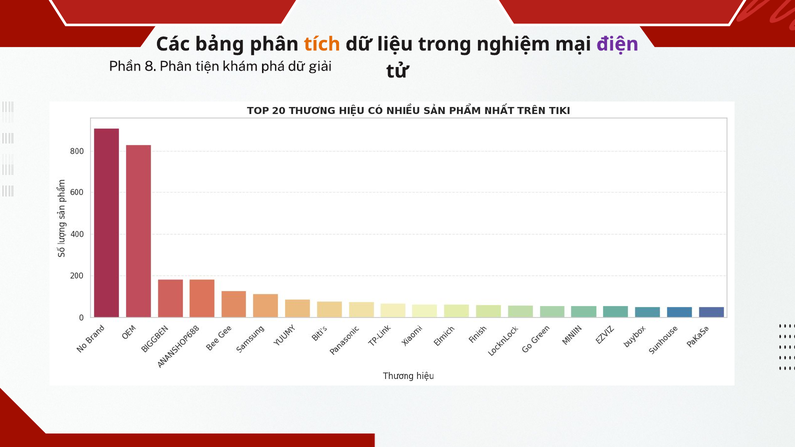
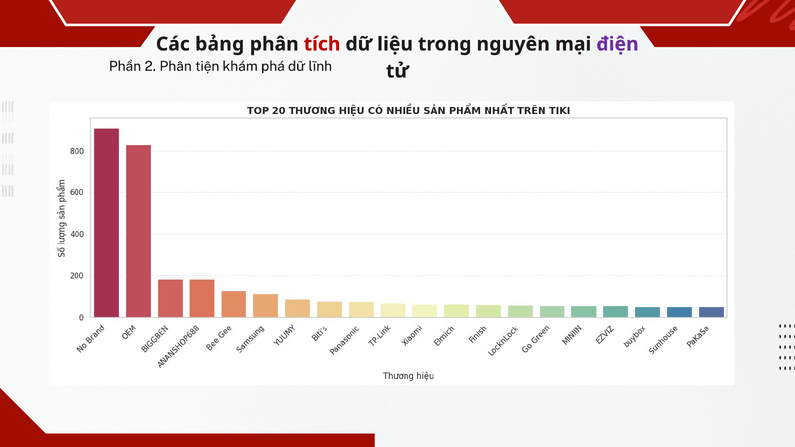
tích colour: orange -> red
nghiệm: nghiệm -> nguyên
8: 8 -> 2
giải: giải -> lĩnh
